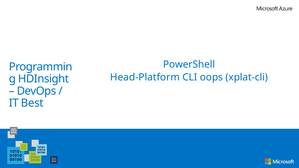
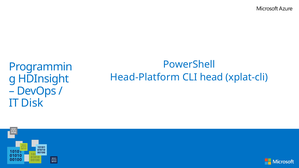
oops: oops -> head
Best: Best -> Disk
